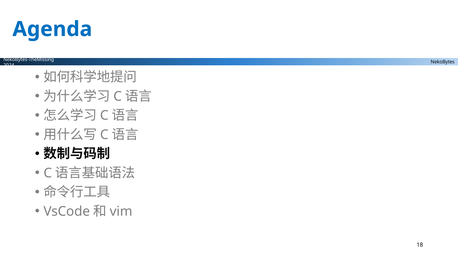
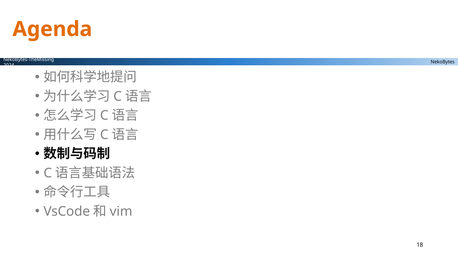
Agenda colour: blue -> orange
